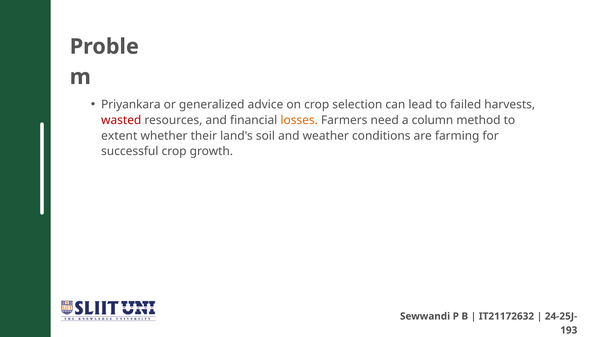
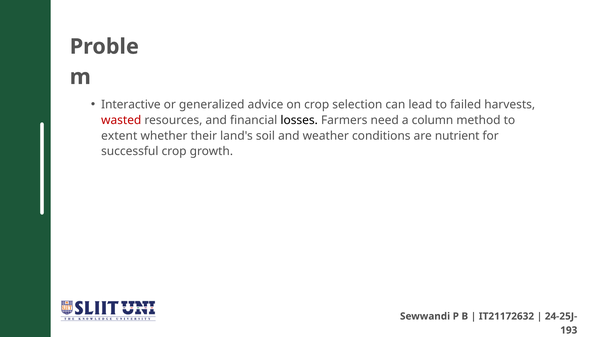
Priyankara: Priyankara -> Interactive
losses colour: orange -> black
farming: farming -> nutrient
